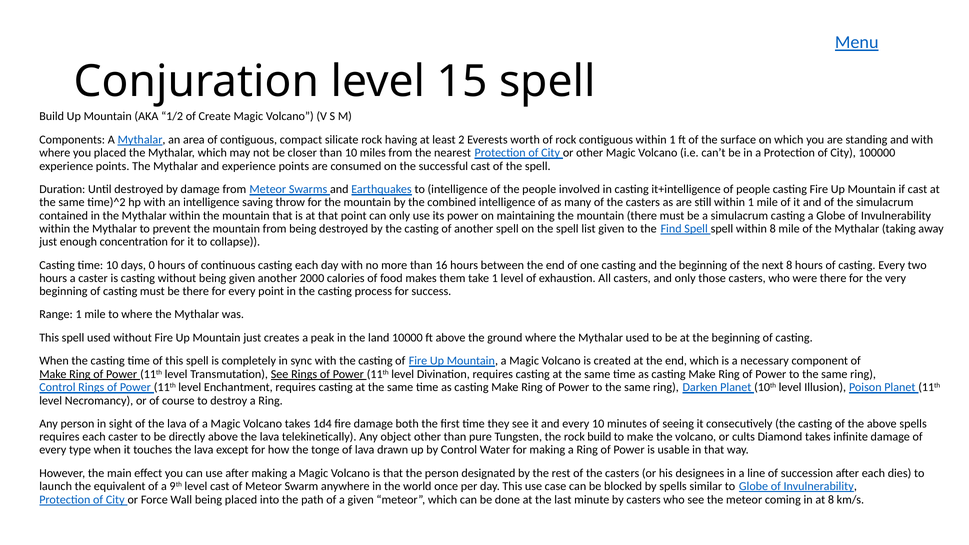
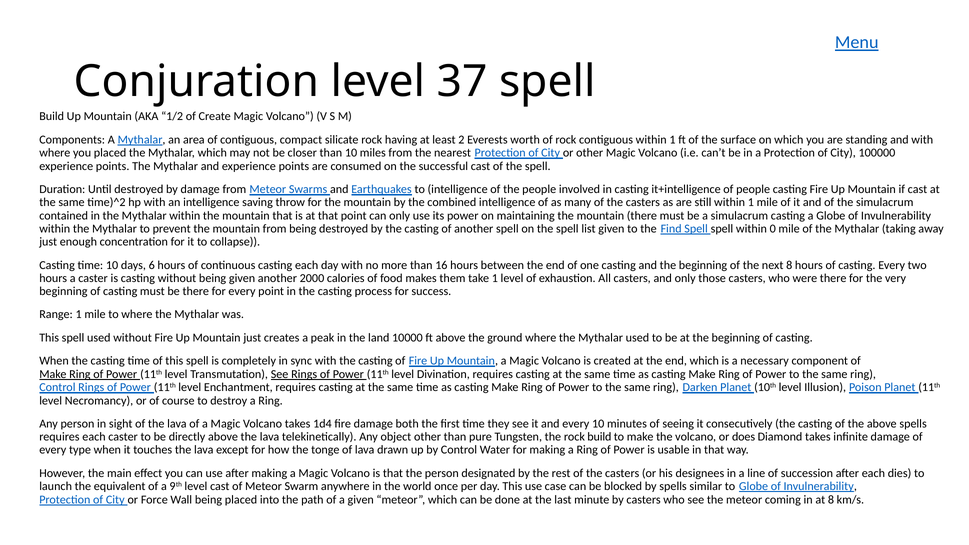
15: 15 -> 37
within 8: 8 -> 0
0: 0 -> 6
cults: cults -> does
